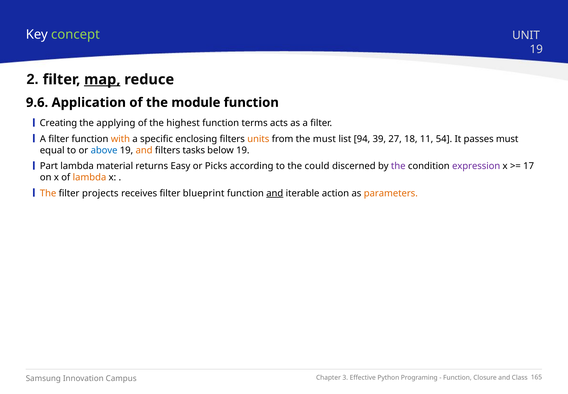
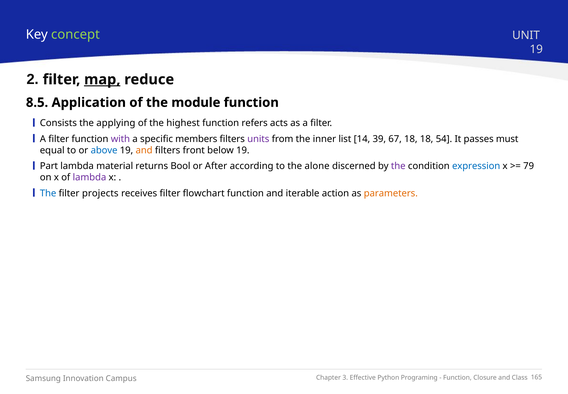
9.6: 9.6 -> 8.5
Creating: Creating -> Consists
terms: terms -> refers
with colour: orange -> purple
enclosing: enclosing -> members
units colour: orange -> purple
the must: must -> inner
94: 94 -> 14
27: 27 -> 67
18 11: 11 -> 18
tasks: tasks -> front
Easy: Easy -> Bool
Picks: Picks -> After
could: could -> alone
expression colour: purple -> blue
17: 17 -> 79
lambda at (89, 177) colour: orange -> purple
The at (48, 193) colour: orange -> blue
blueprint: blueprint -> flowchart
and at (275, 193) underline: present -> none
